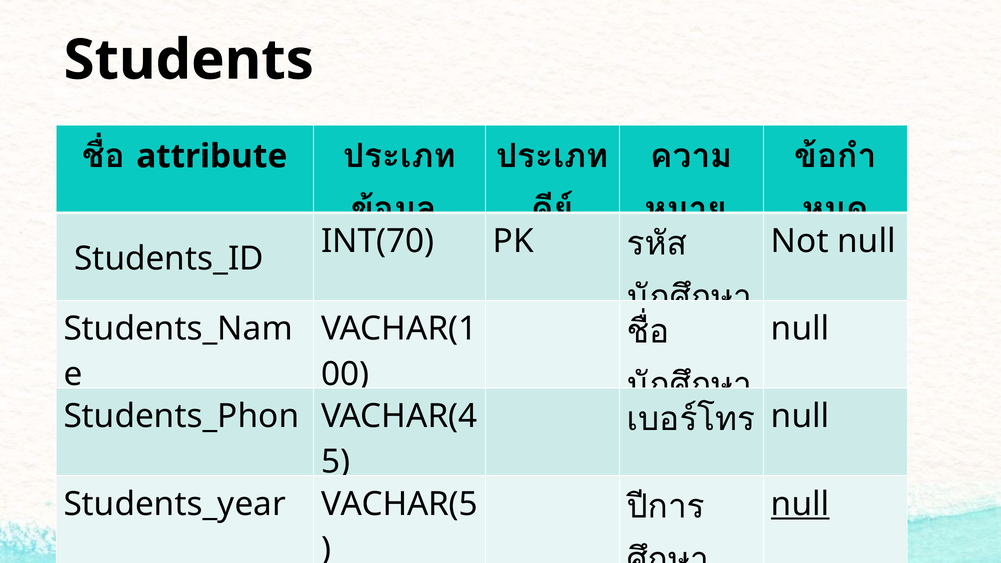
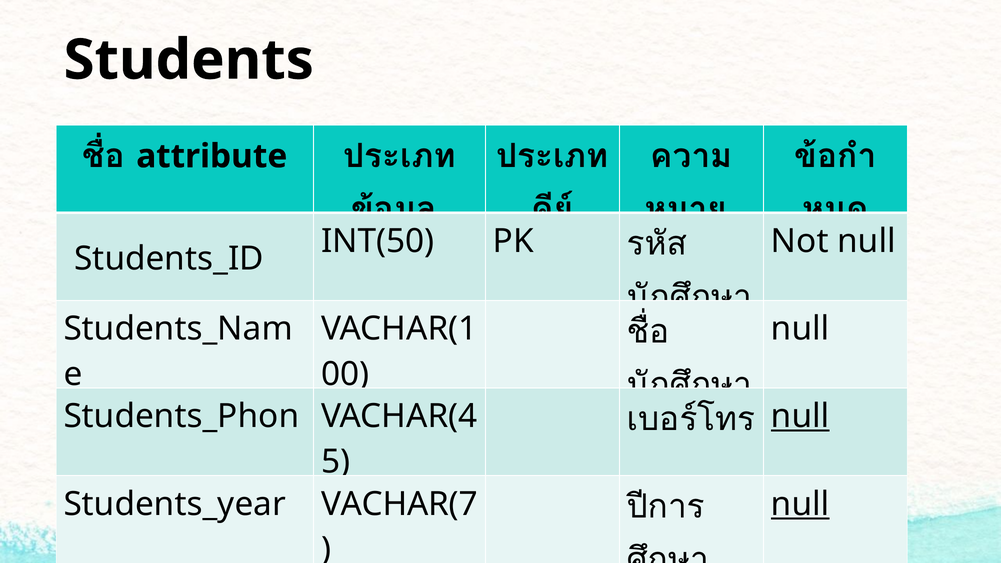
INT(70: INT(70 -> INT(50
null at (800, 417) underline: none -> present
VACHAR(5: VACHAR(5 -> VACHAR(7
